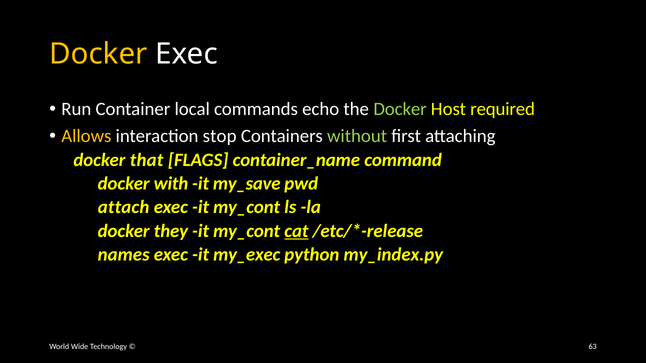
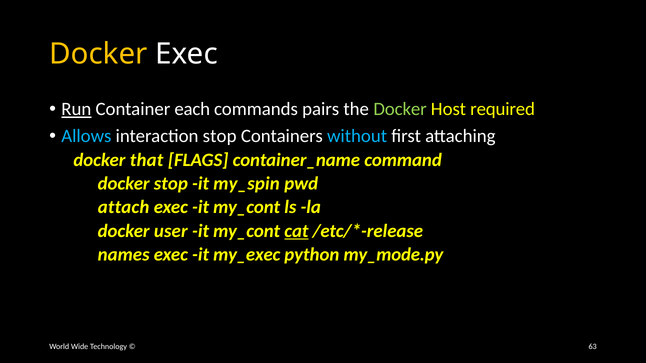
Run underline: none -> present
local: local -> each
echo: echo -> pairs
Allows colour: yellow -> light blue
without colour: light green -> light blue
docker with: with -> stop
my_save: my_save -> my_spin
they: they -> user
my_index.py: my_index.py -> my_mode.py
